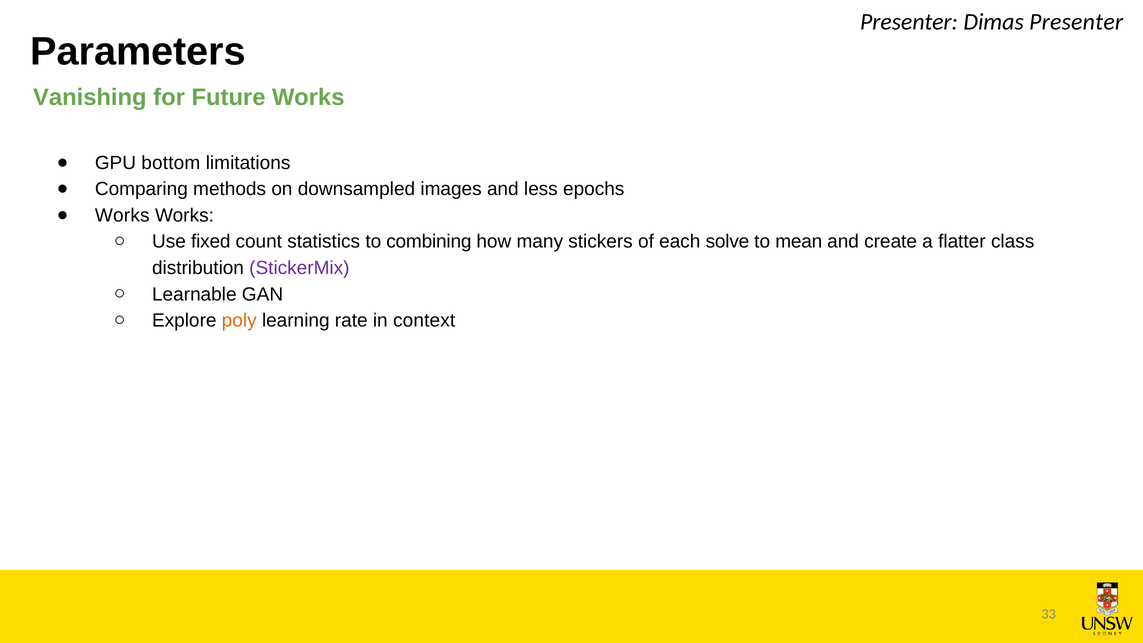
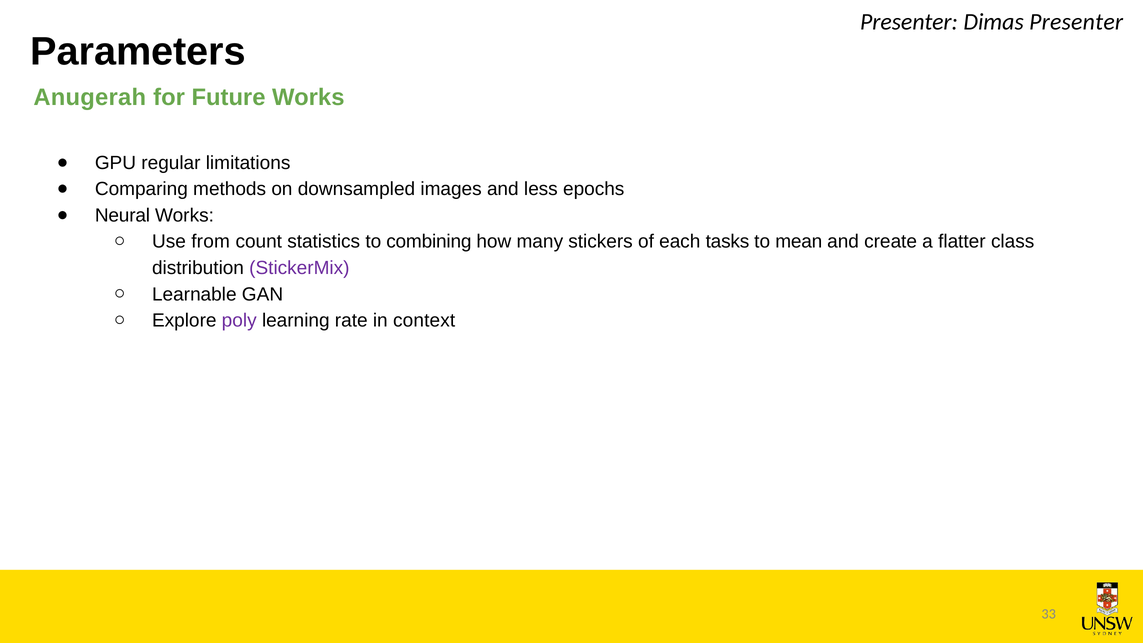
Vanishing: Vanishing -> Anugerah
bottom: bottom -> regular
Works at (122, 215): Works -> Neural
fixed: fixed -> from
solve: solve -> tasks
poly colour: orange -> purple
